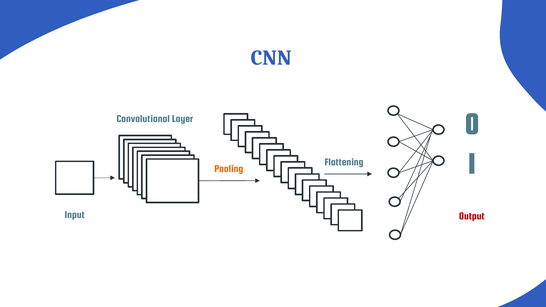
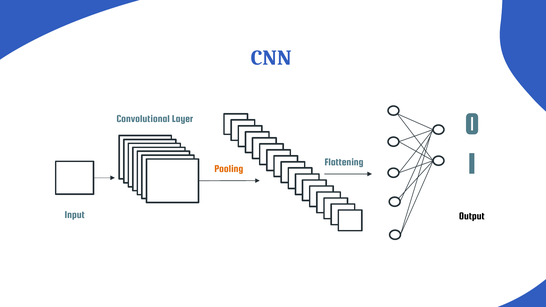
Output colour: red -> black
